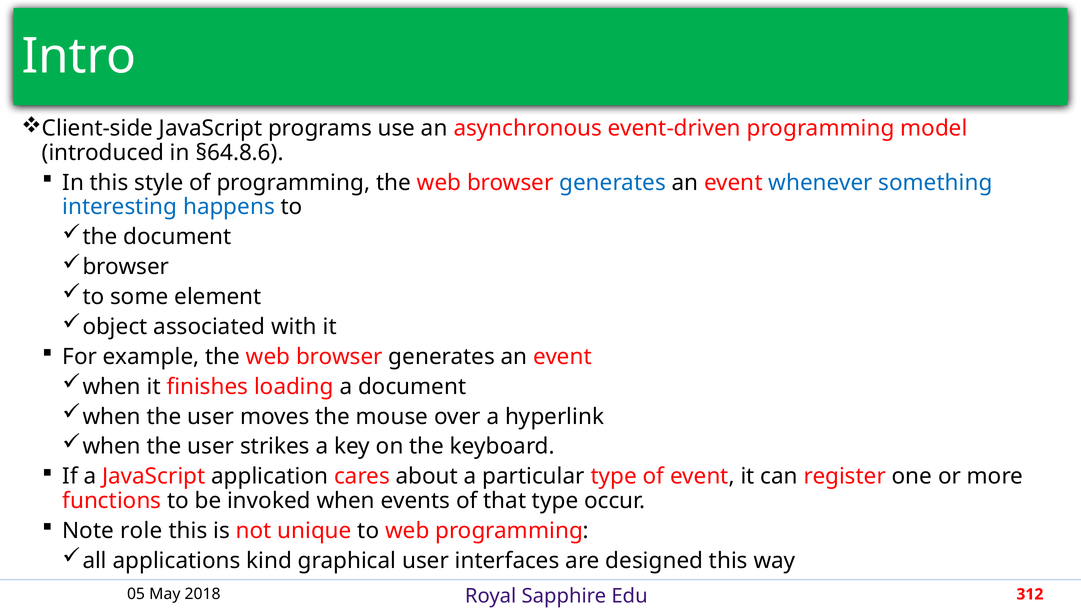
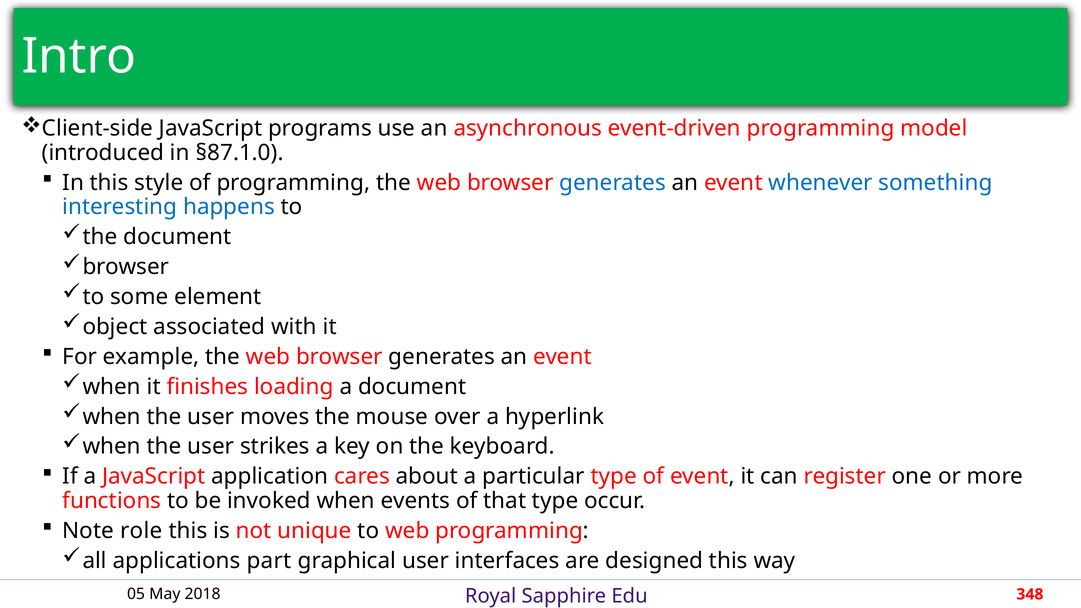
§64.8.6: §64.8.6 -> §87.1.0
kind: kind -> part
312: 312 -> 348
